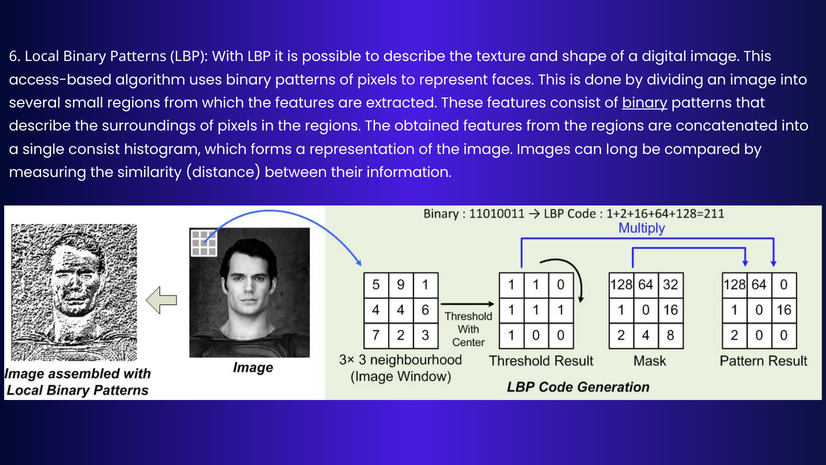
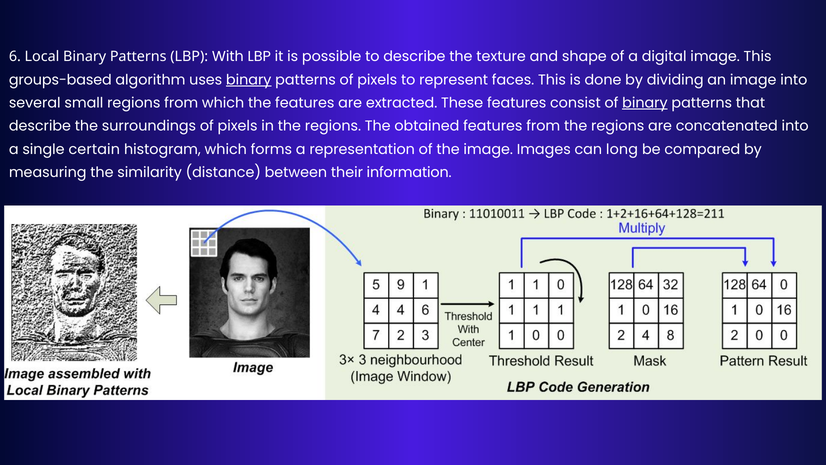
access-based: access-based -> groups-based
binary at (249, 80) underline: none -> present
single consist: consist -> certain
